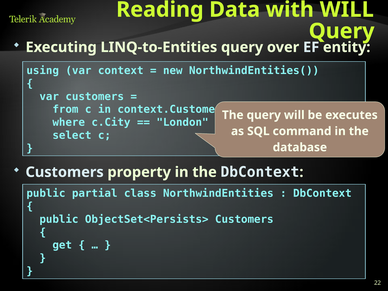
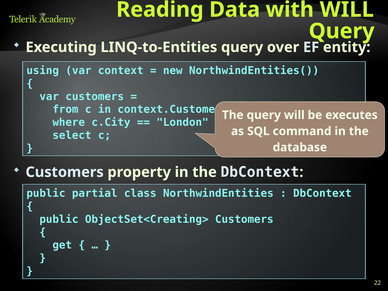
ObjectSet<Persists>: ObjectSet<Persists> -> ObjectSet<Creating>
